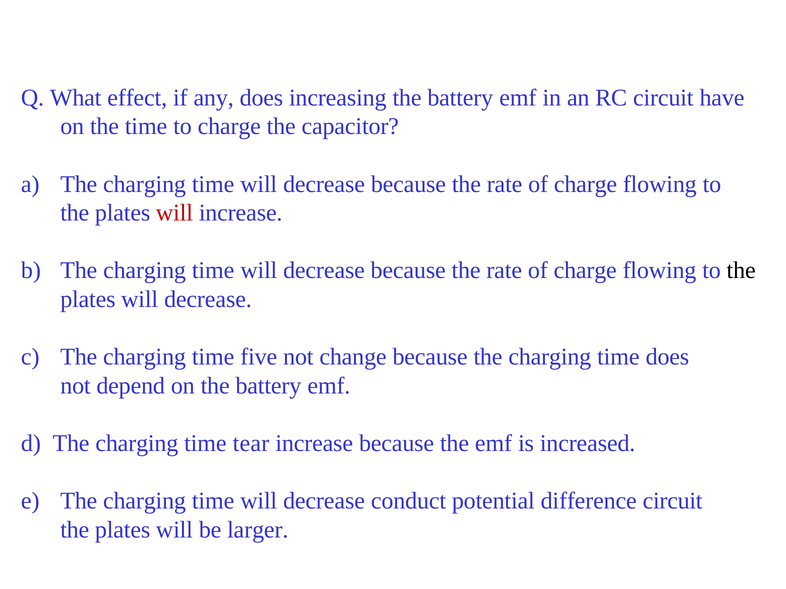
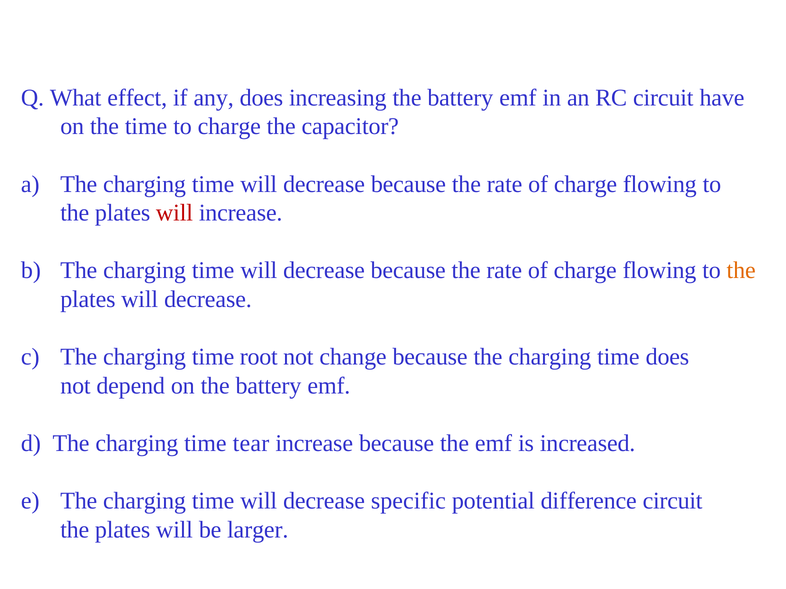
the at (741, 271) colour: black -> orange
five: five -> root
conduct: conduct -> specific
